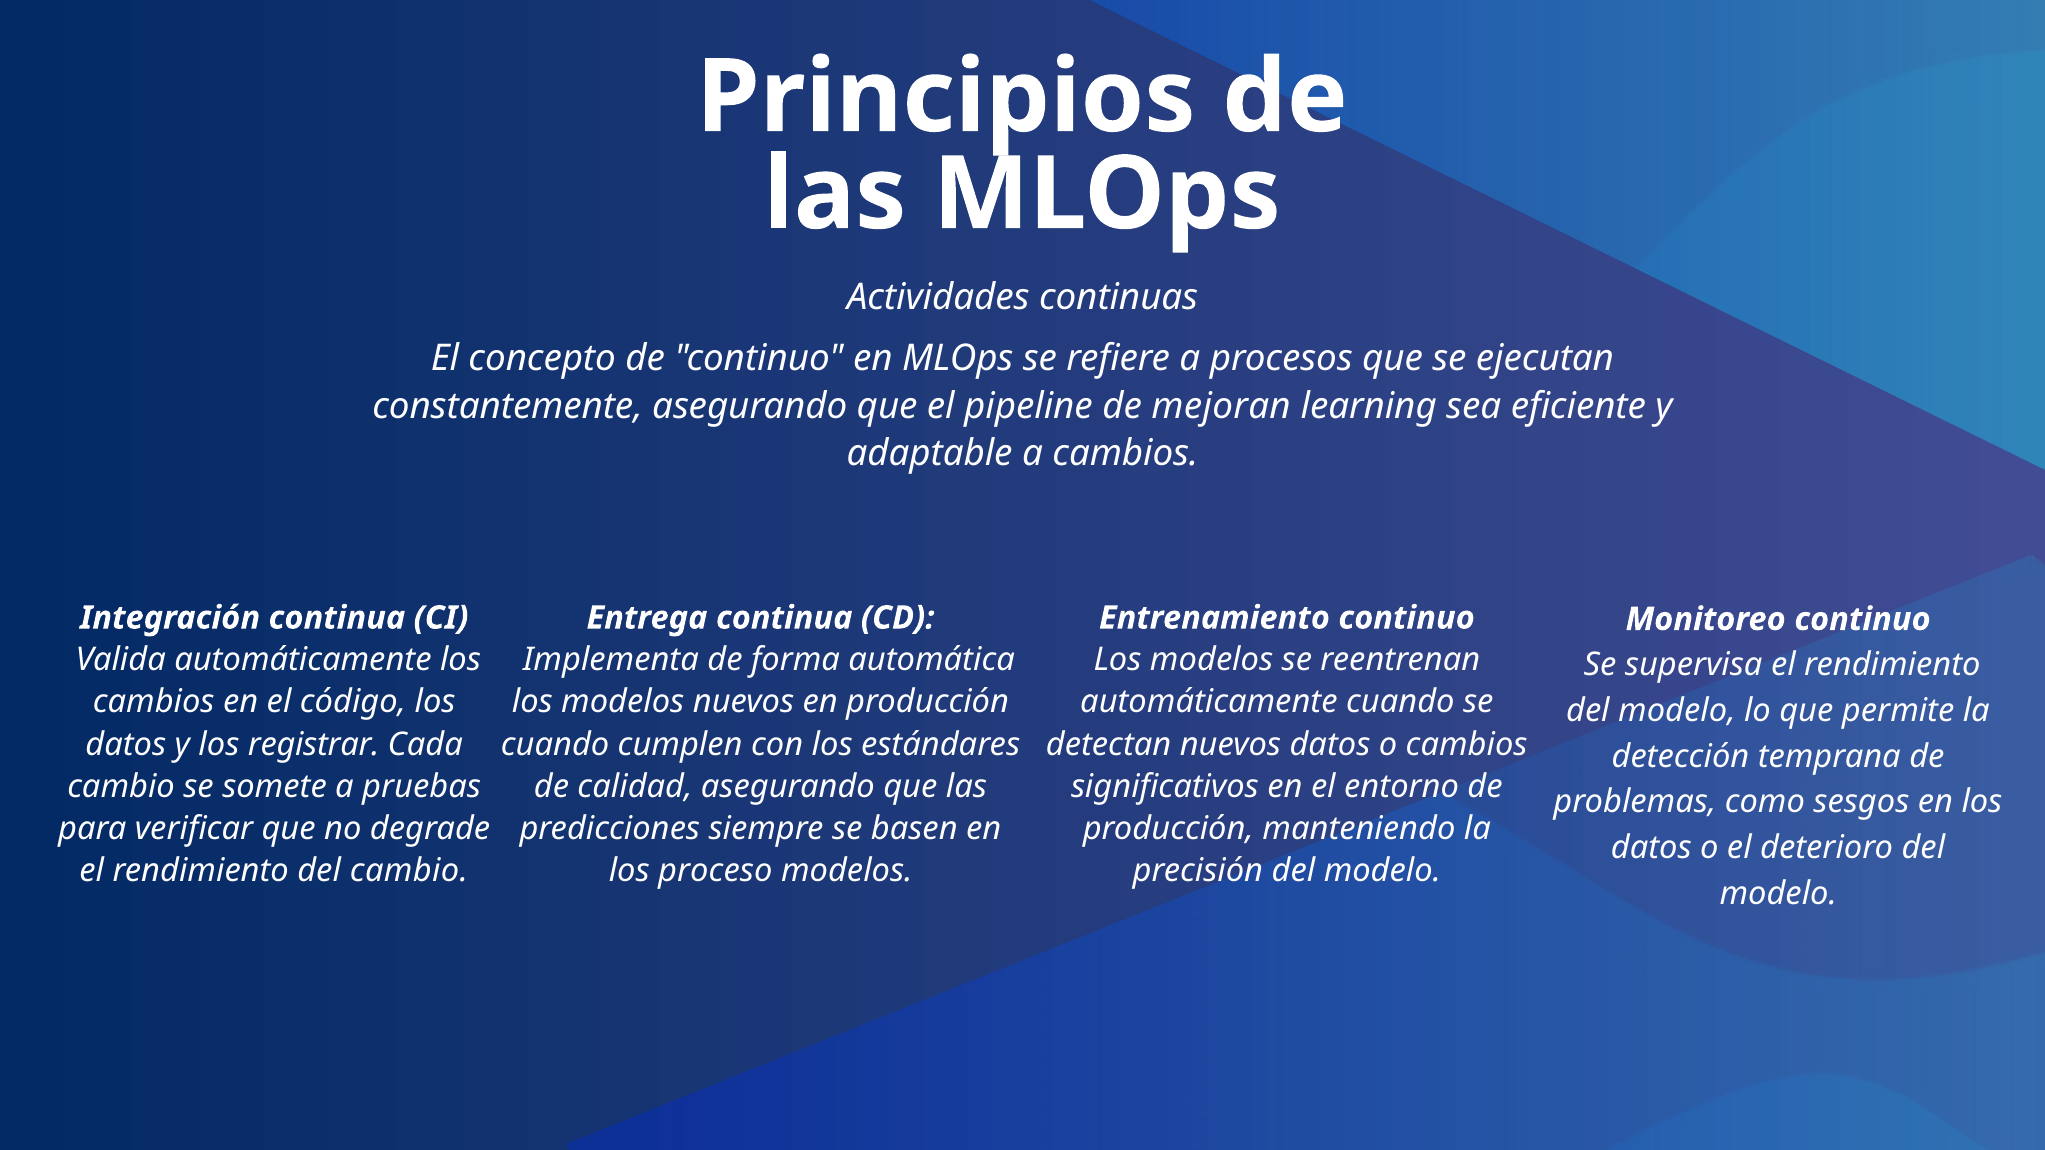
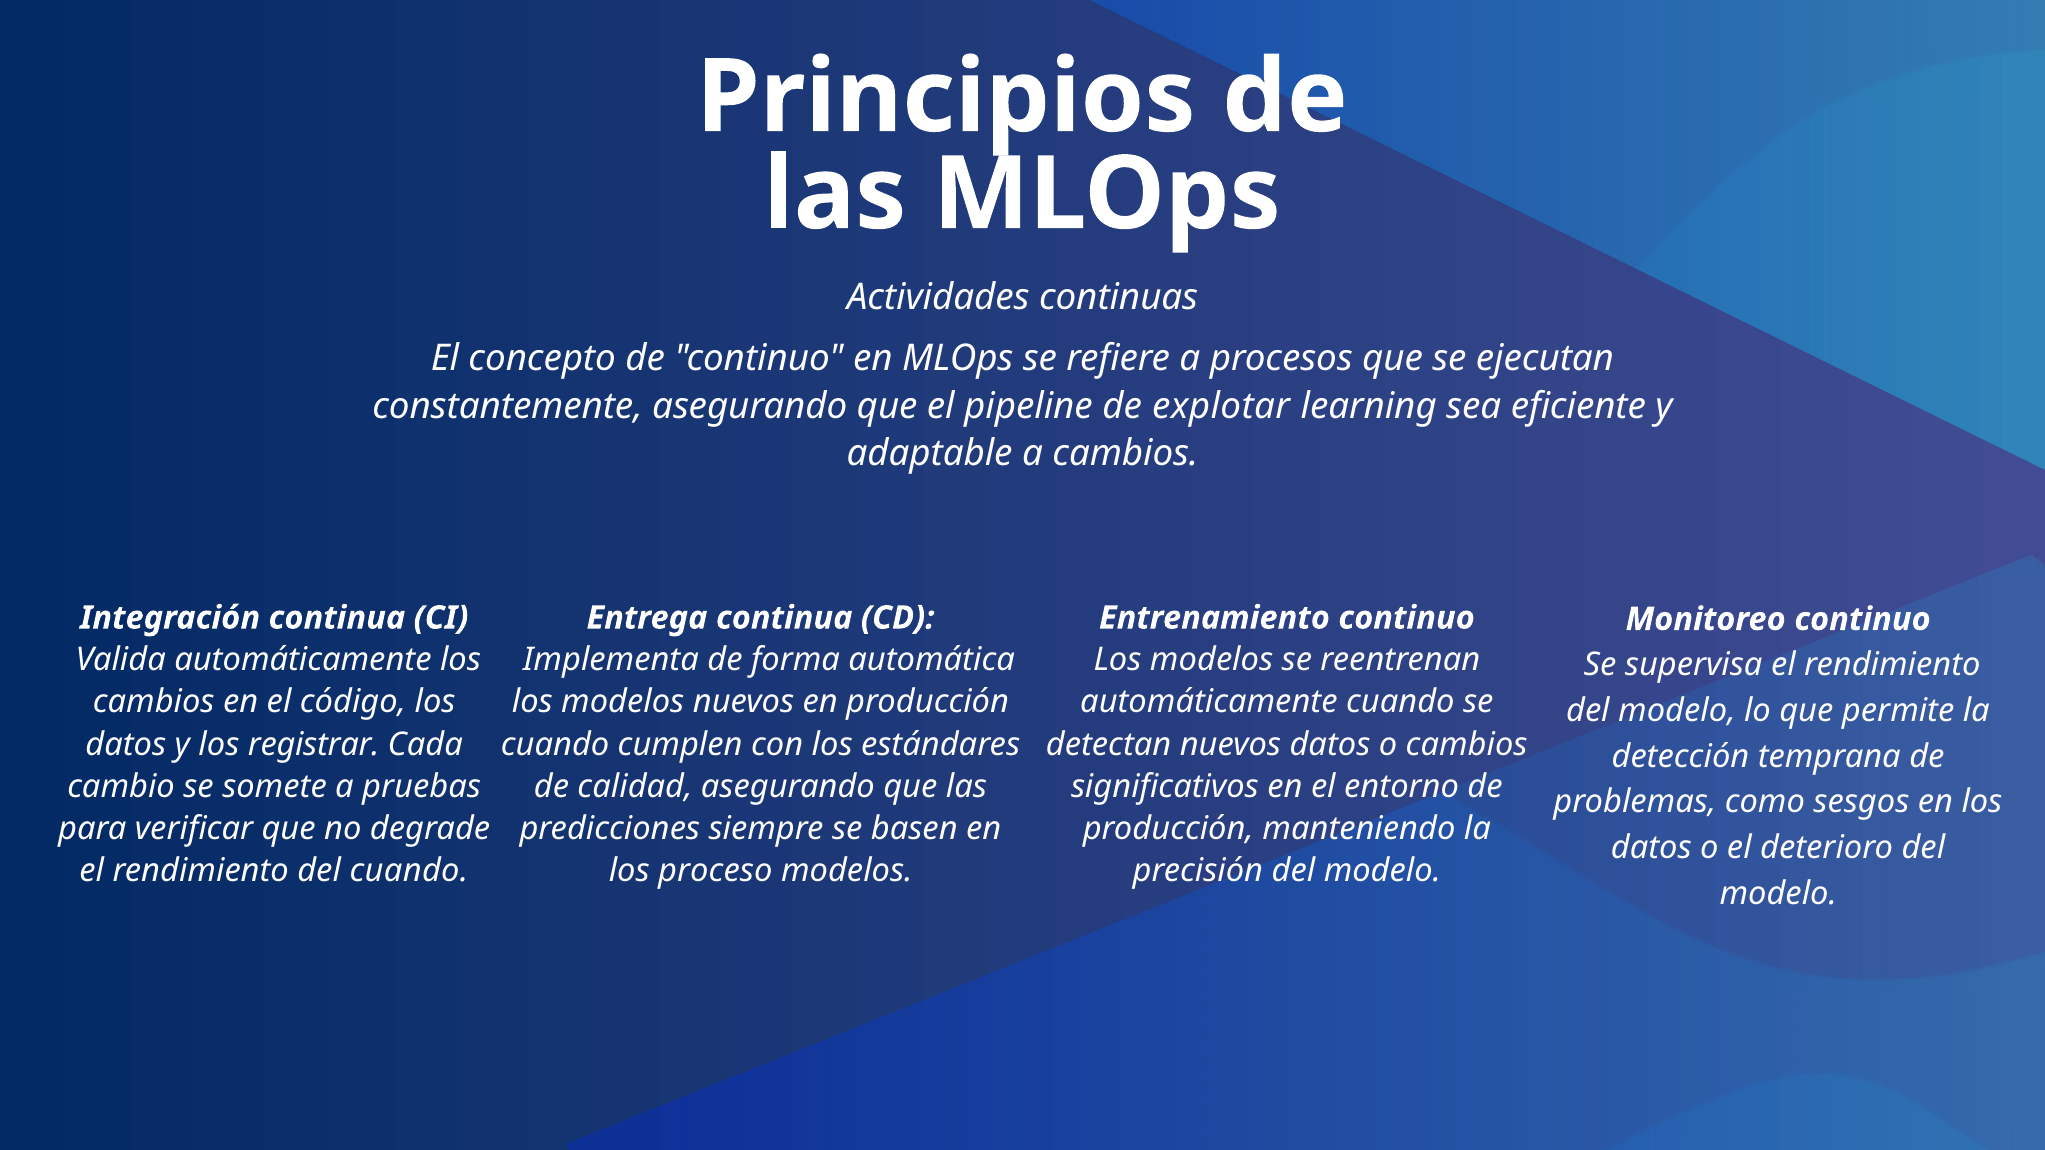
mejoran: mejoran -> explotar
del cambio: cambio -> cuando
